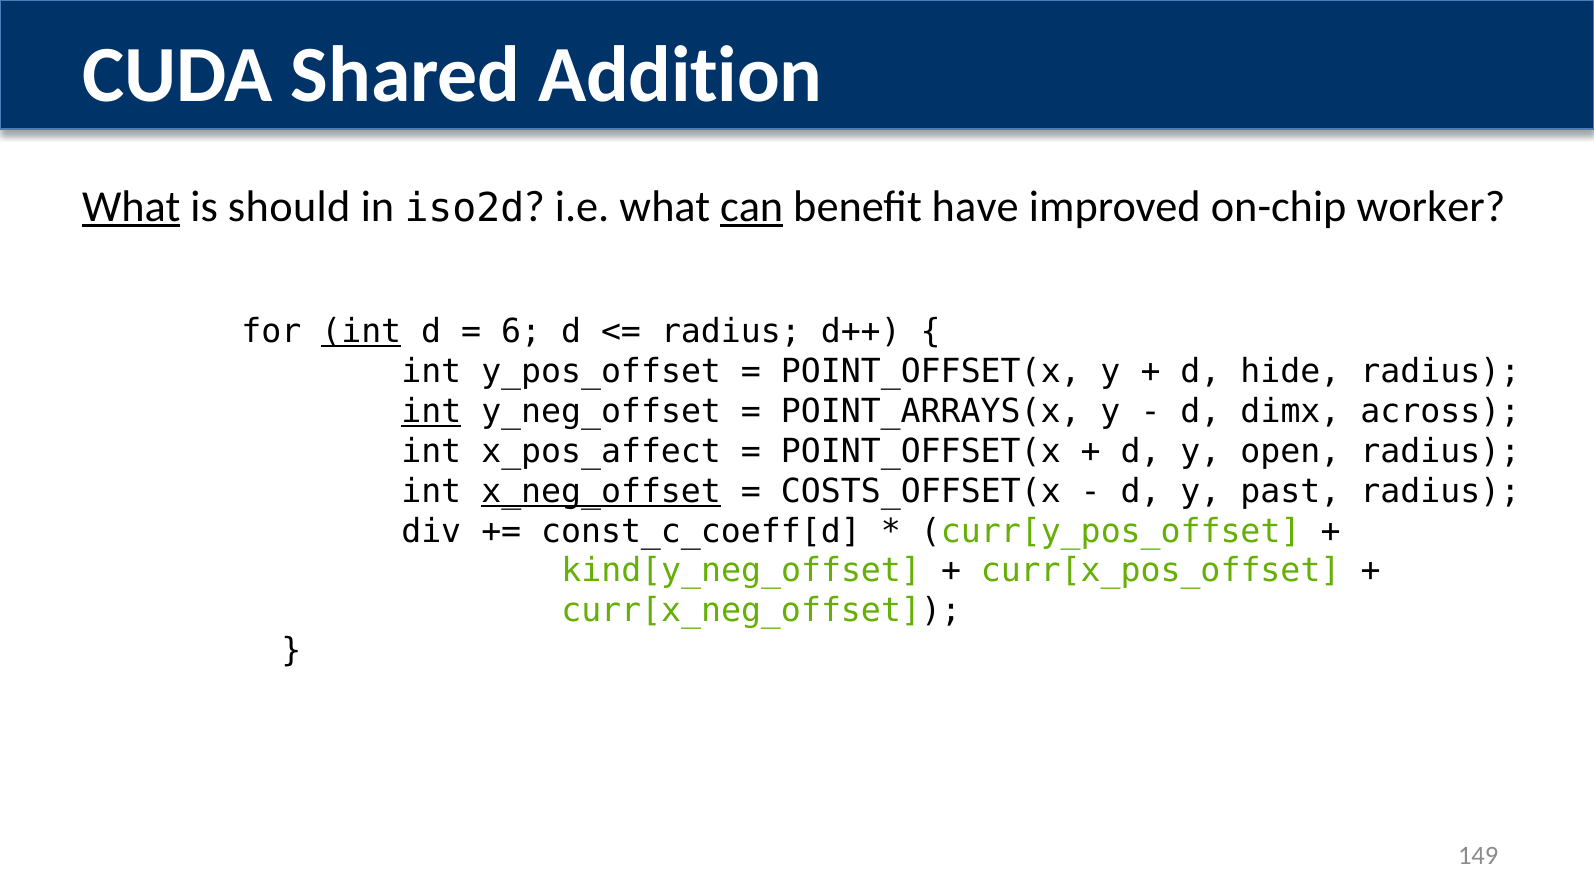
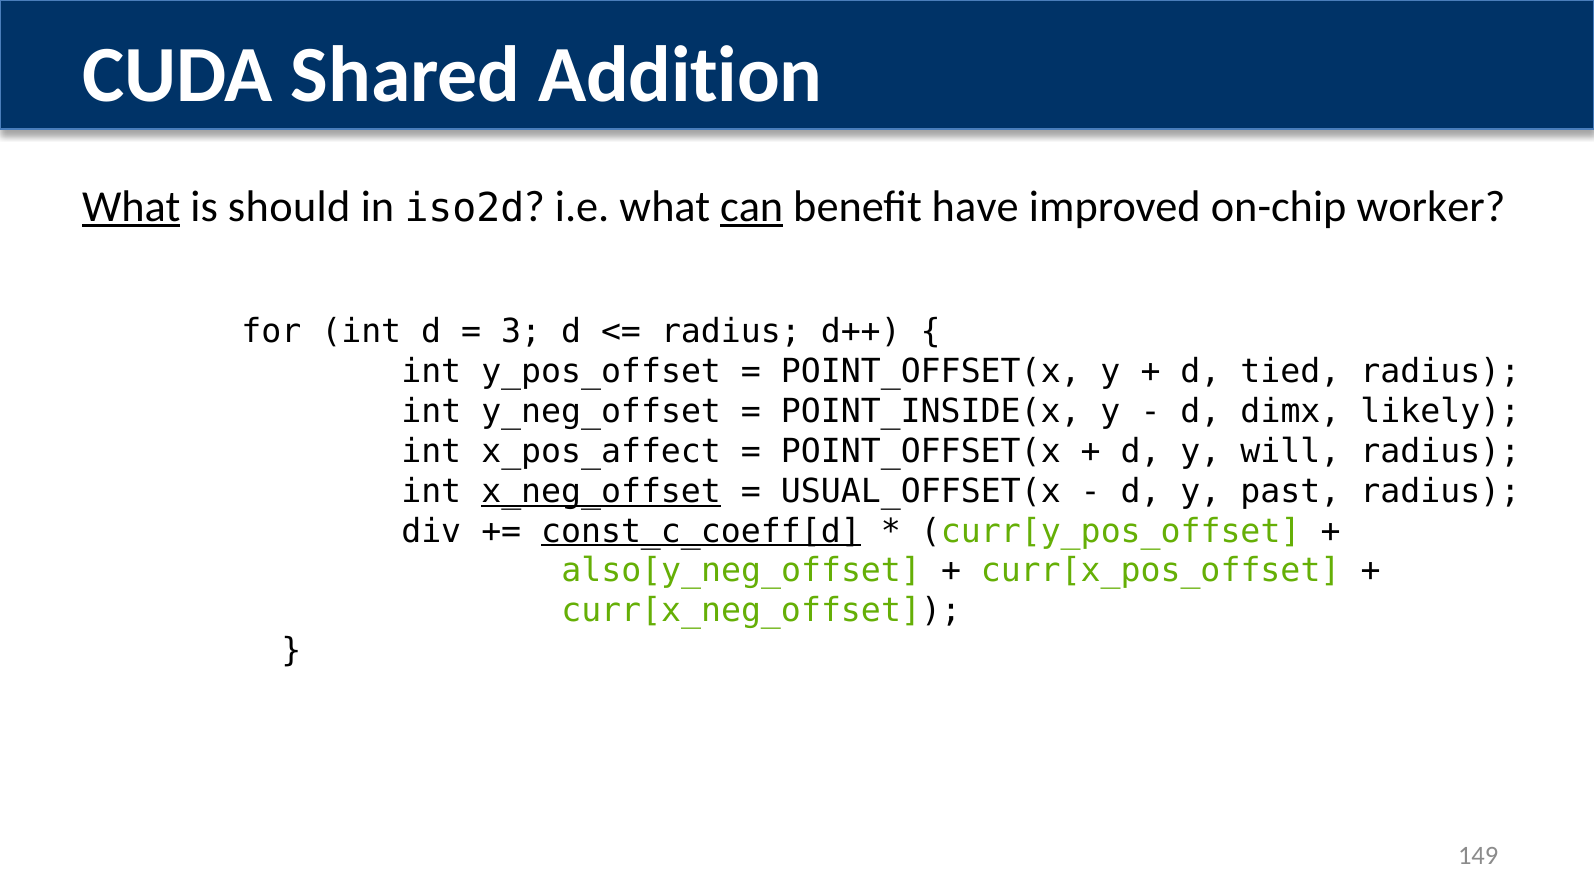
int at (361, 332) underline: present -> none
6: 6 -> 3
hide: hide -> tied
int at (431, 412) underline: present -> none
POINT_ARRAYS(x: POINT_ARRAYS(x -> POINT_INSIDE(x
across: across -> likely
open: open -> will
COSTS_OFFSET(x: COSTS_OFFSET(x -> USUAL_OFFSET(x
const_c_coeff[d underline: none -> present
kind[y_neg_offset: kind[y_neg_offset -> also[y_neg_offset
